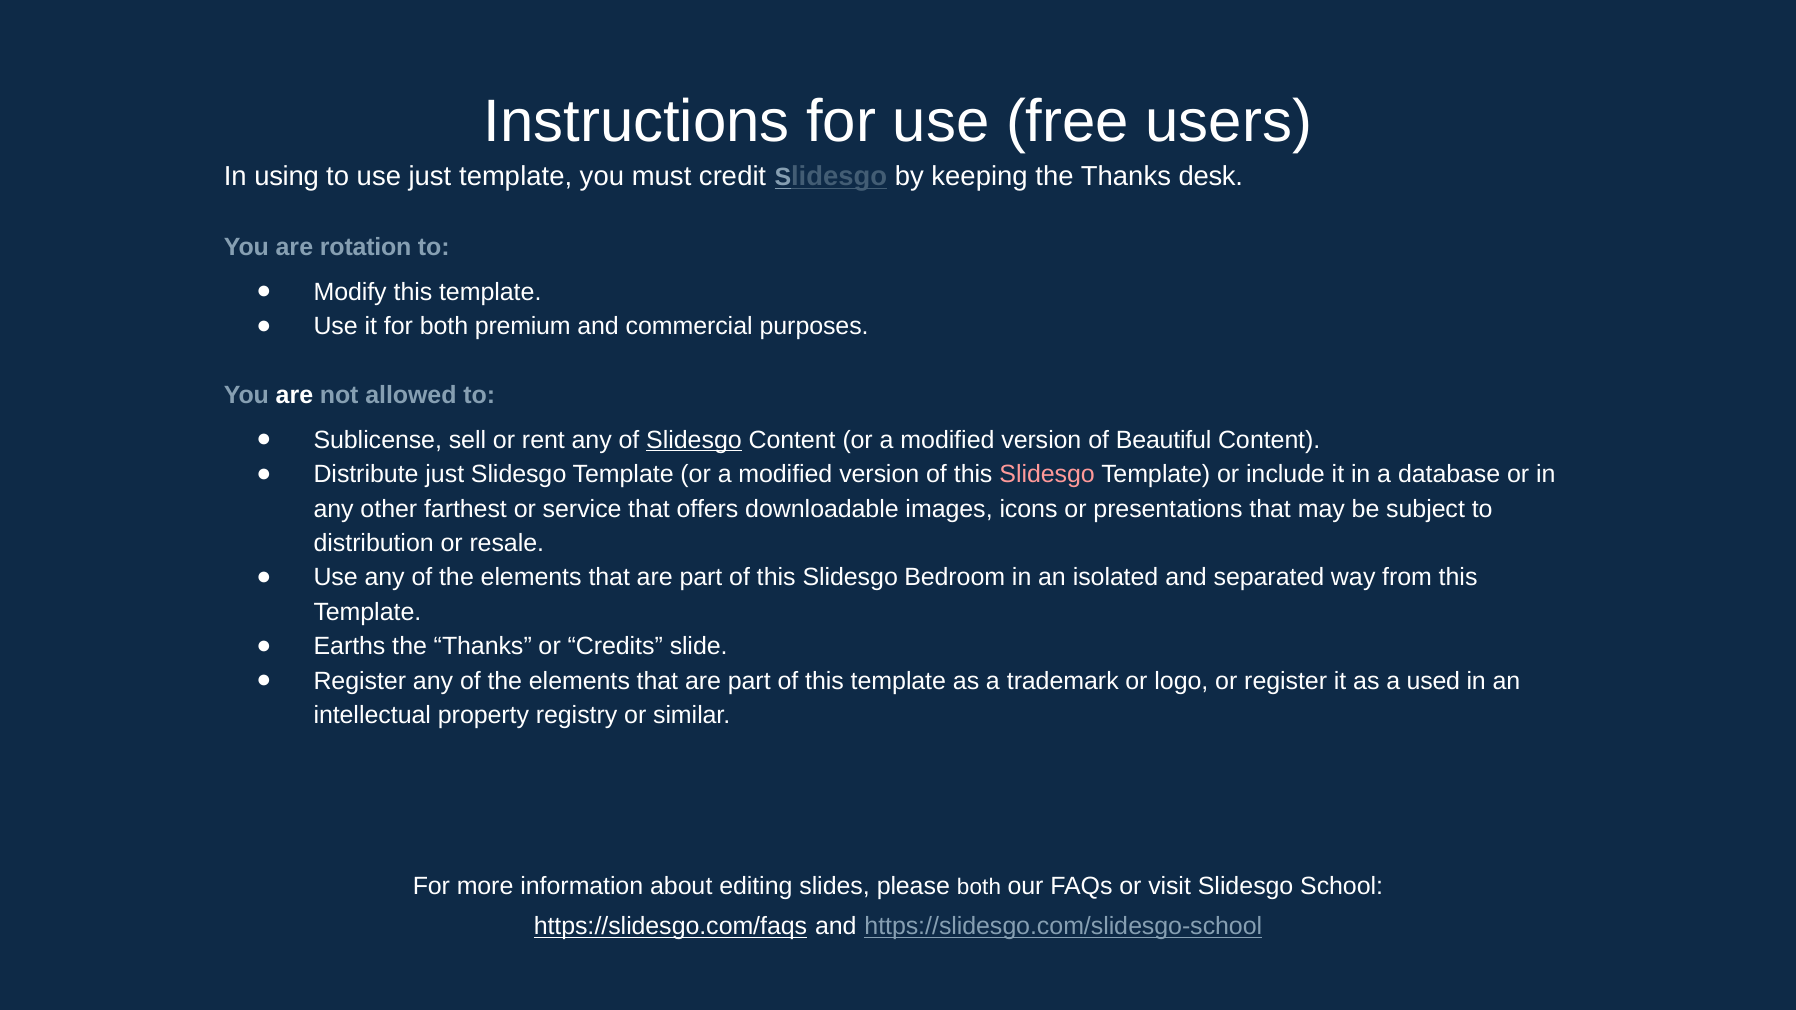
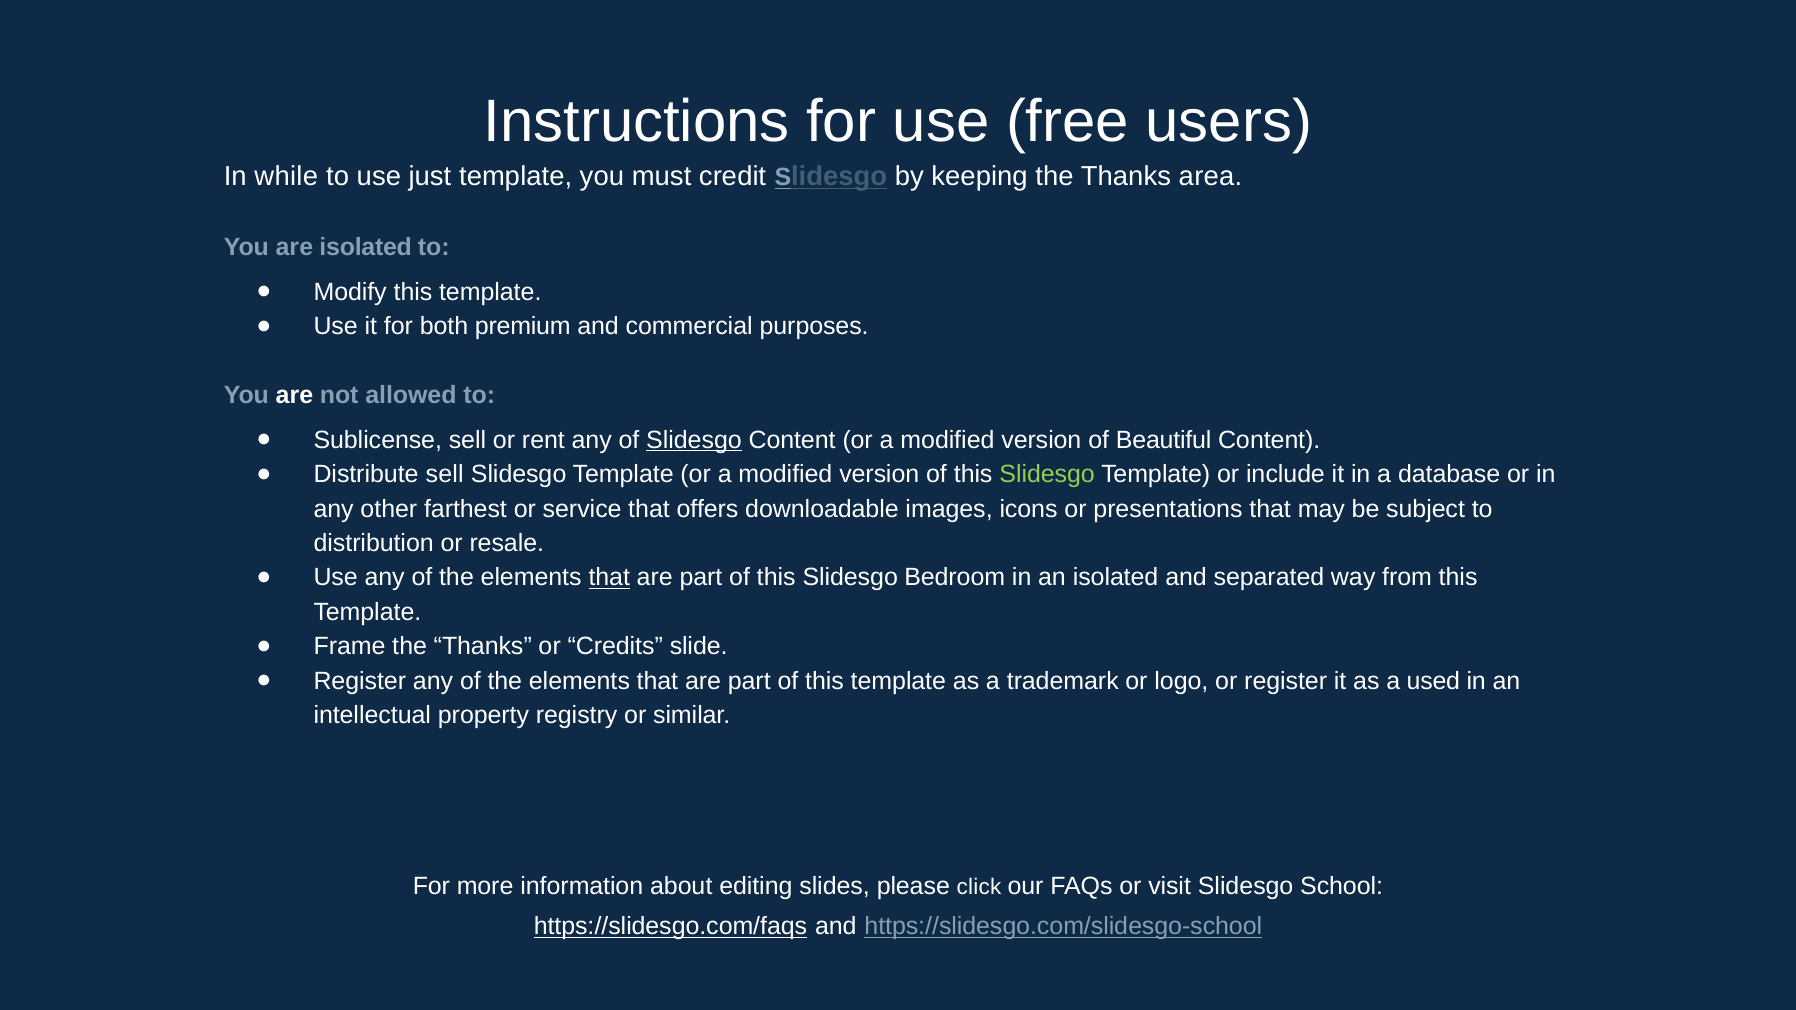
using: using -> while
desk: desk -> area
are rotation: rotation -> isolated
Distribute just: just -> sell
Slidesgo at (1047, 474) colour: pink -> light green
that at (609, 578) underline: none -> present
Earths: Earths -> Frame
please both: both -> click
